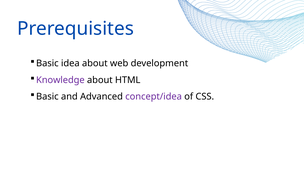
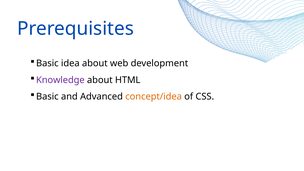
concept/idea colour: purple -> orange
